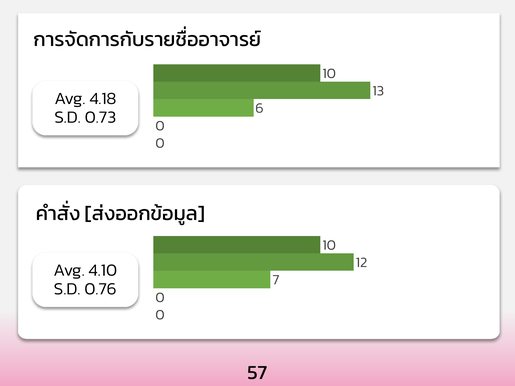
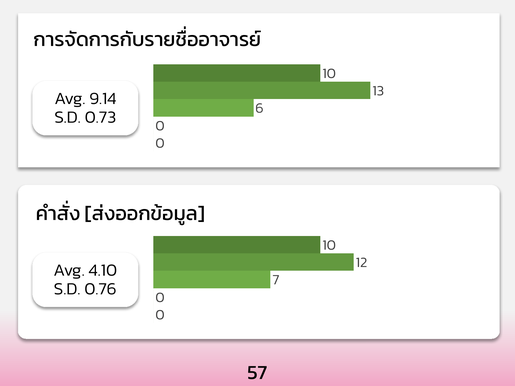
4.18: 4.18 -> 9.14
